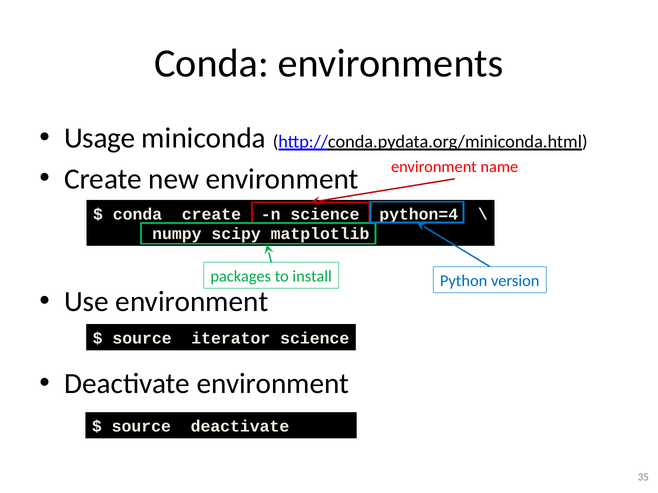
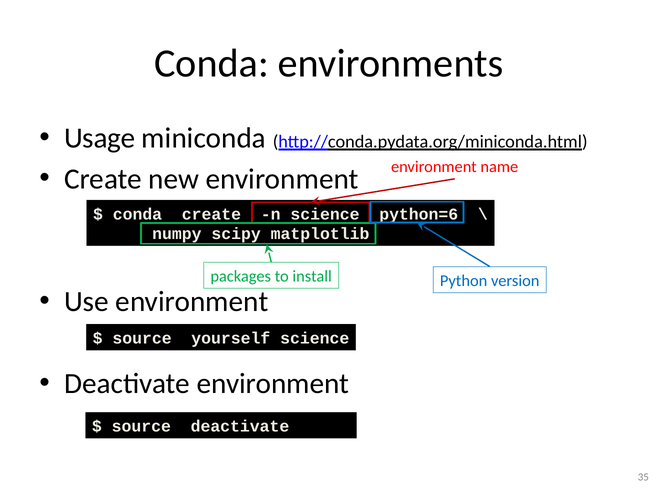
python=4: python=4 -> python=6
iterator: iterator -> yourself
